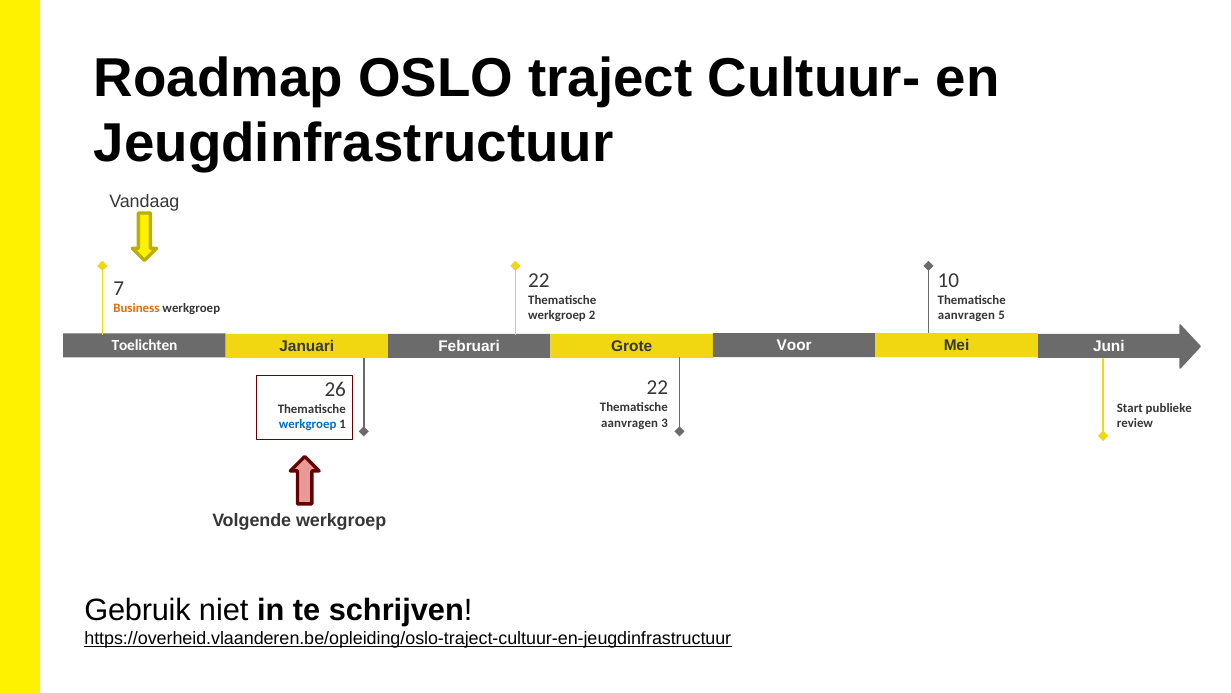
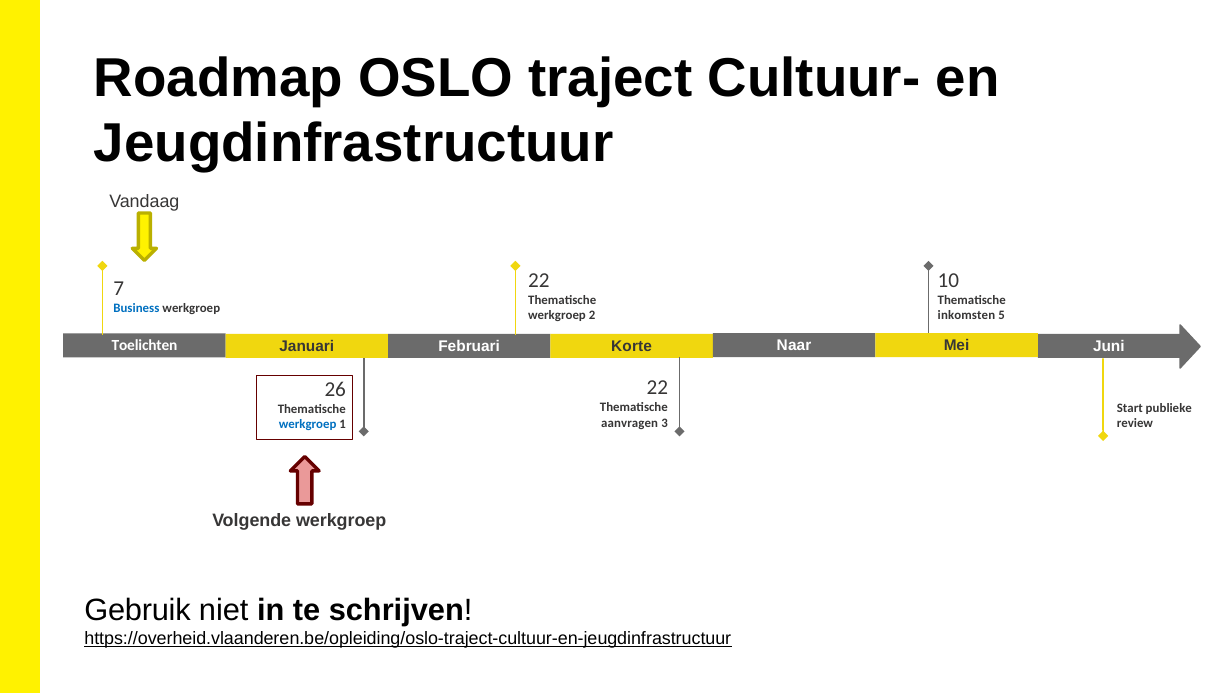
Business colour: orange -> blue
aanvragen at (966, 315): aanvragen -> inkomsten
Voor: Voor -> Naar
Grote: Grote -> Korte
